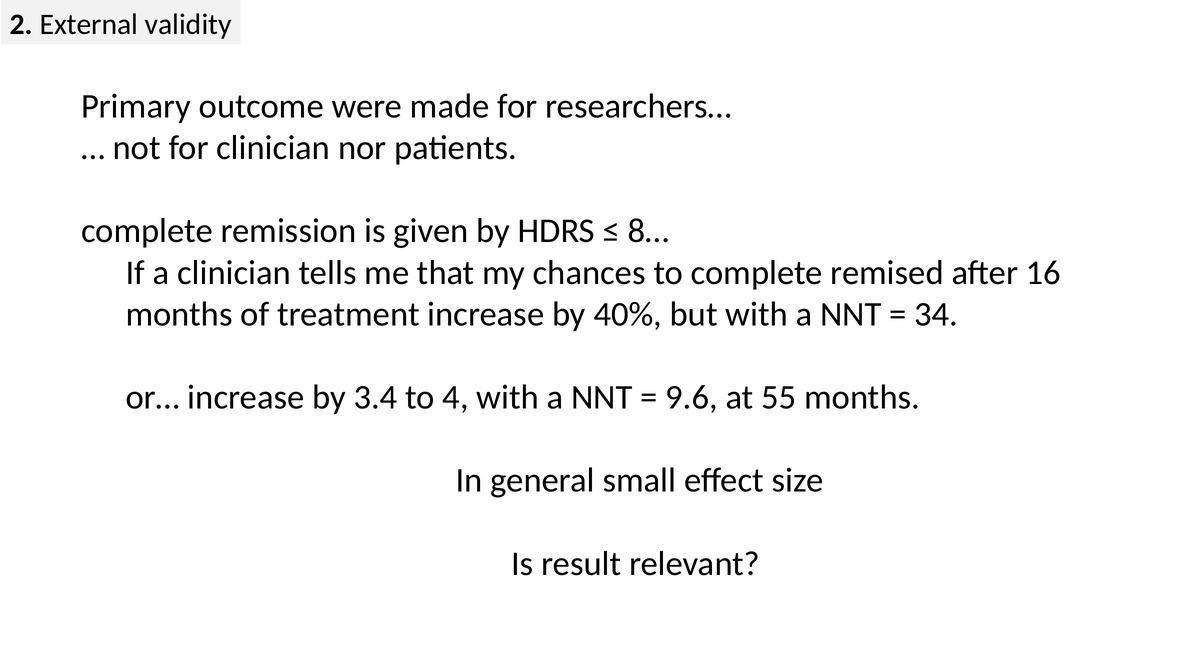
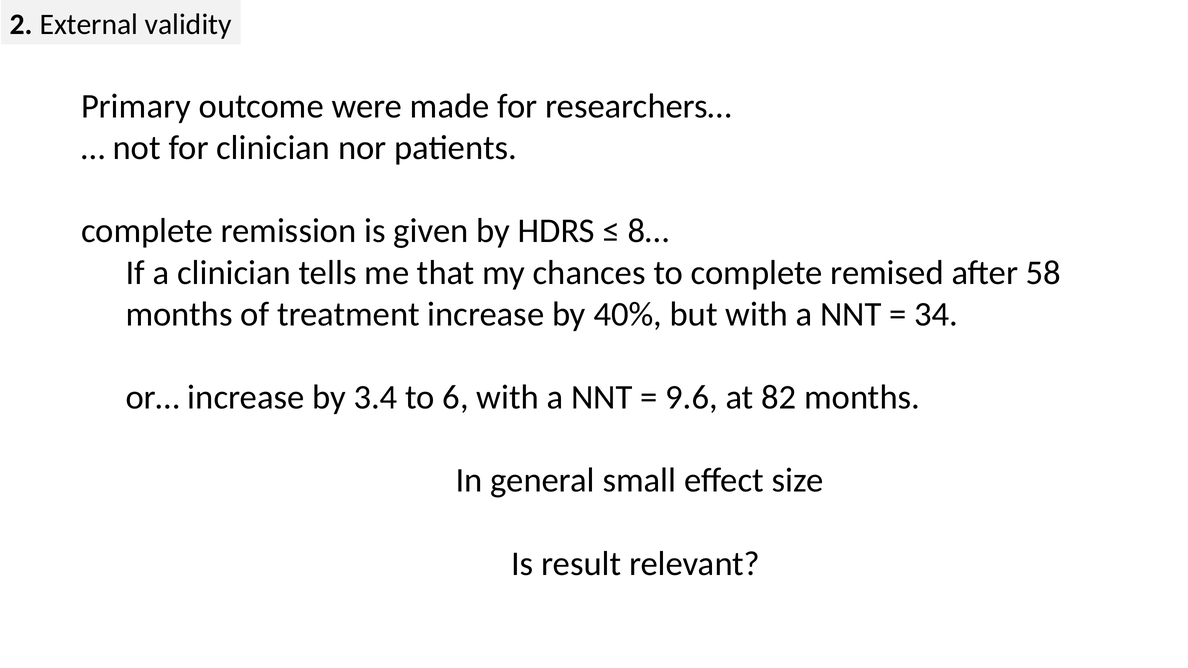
16: 16 -> 58
4: 4 -> 6
55: 55 -> 82
